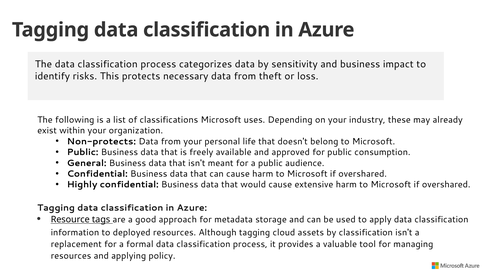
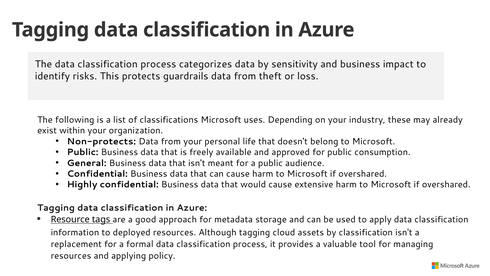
necessary: necessary -> guardrails
